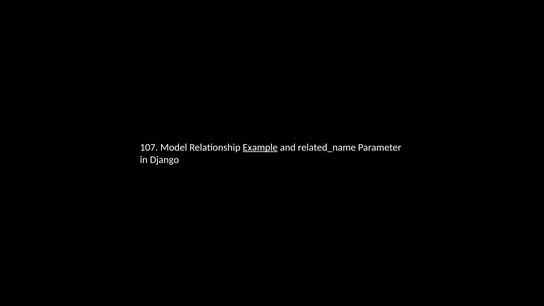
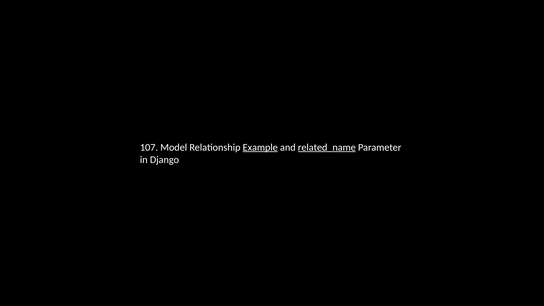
related_name underline: none -> present
